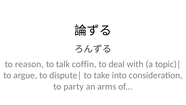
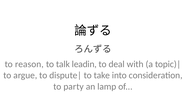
coffin: coffin -> leadin
arms: arms -> lamp
